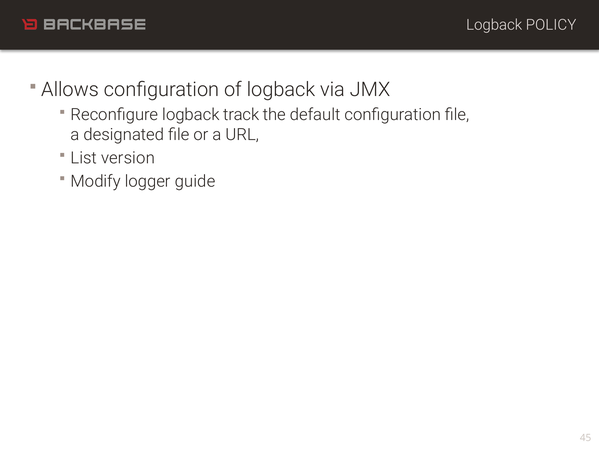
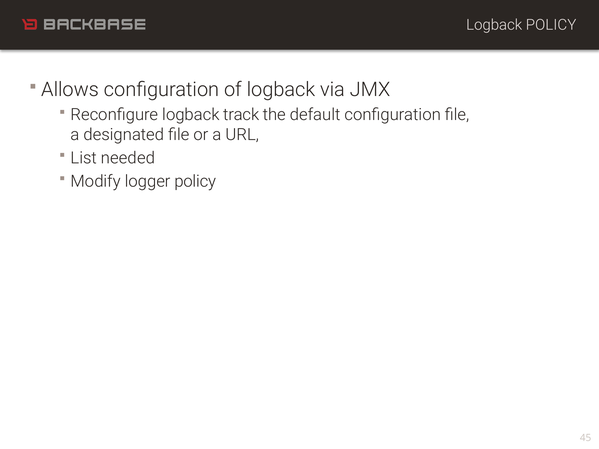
version: version -> needed
logger guide: guide -> policy
